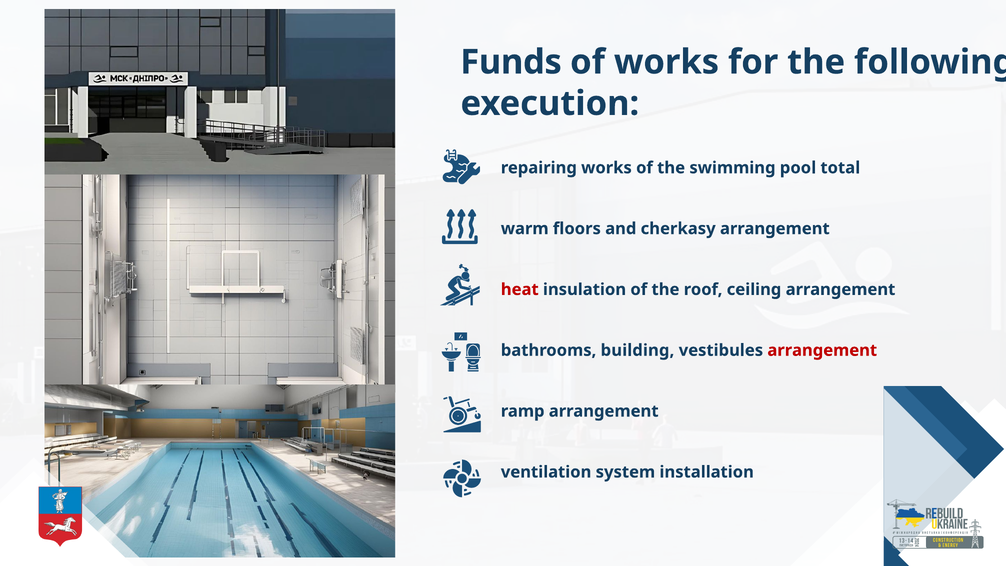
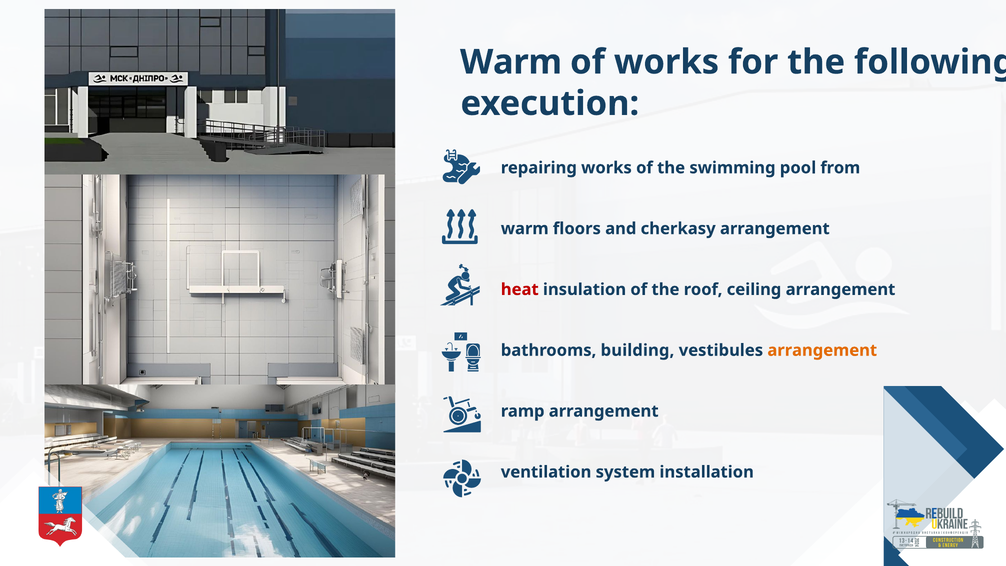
Funds at (511, 62): Funds -> Warm
total: total -> from
arrangement at (822, 350) colour: red -> orange
